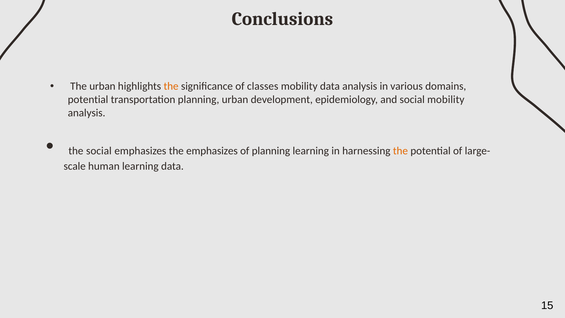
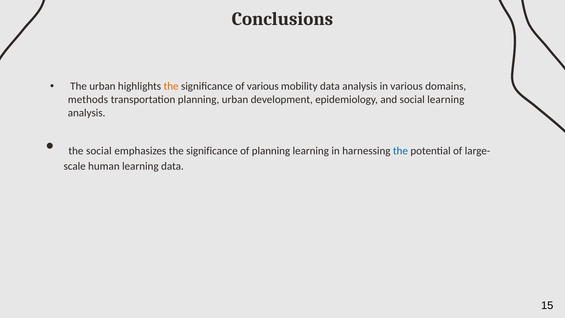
of classes: classes -> various
potential at (88, 99): potential -> methods
social mobility: mobility -> learning
emphasizes the emphasizes: emphasizes -> significance
the at (400, 151) colour: orange -> blue
